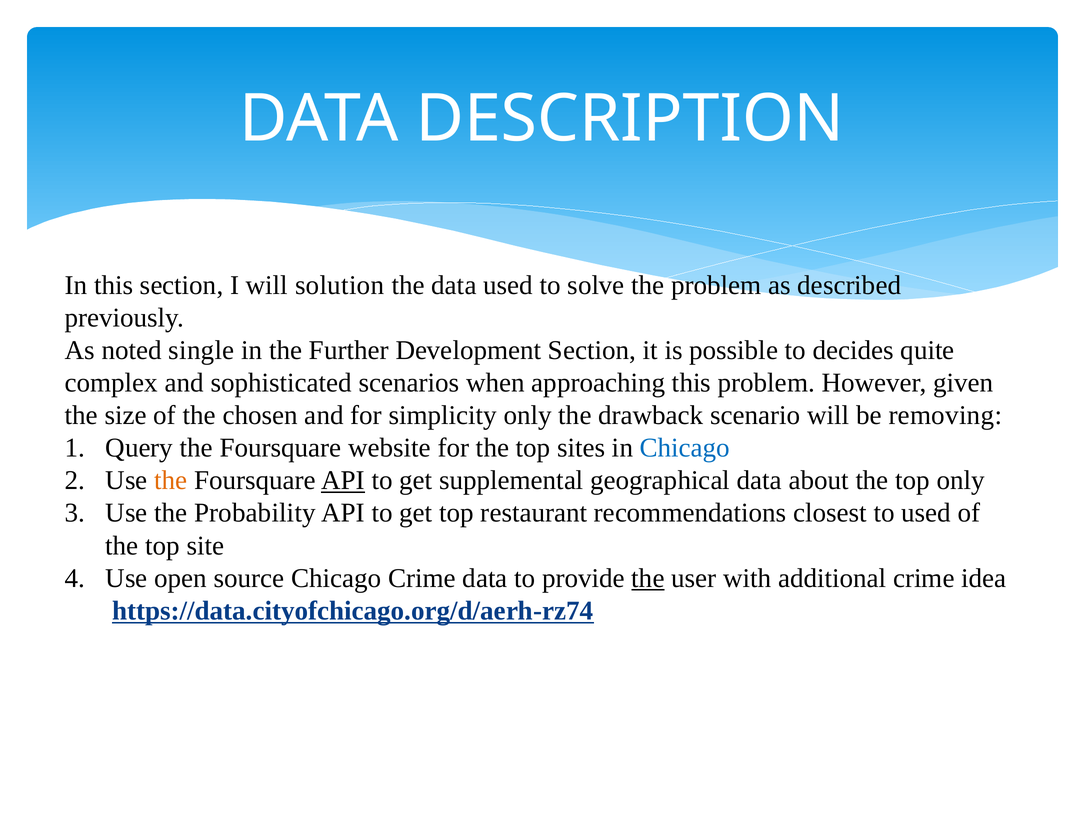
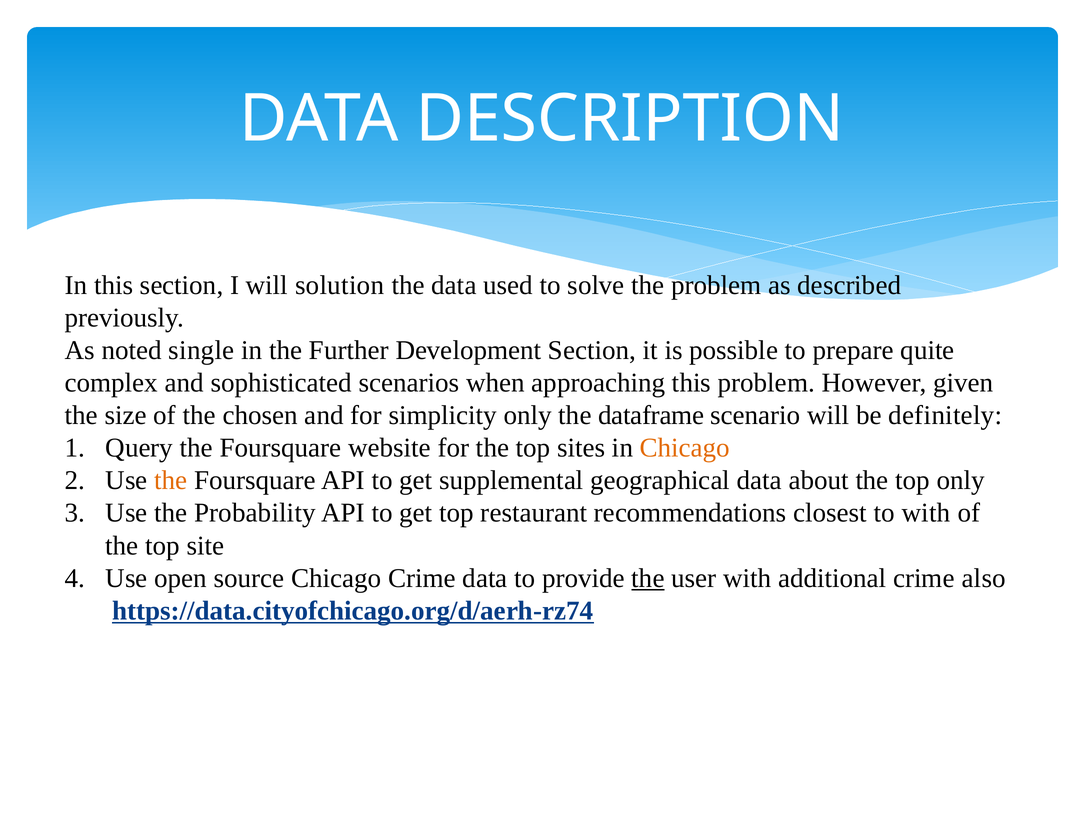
decides: decides -> prepare
drawback: drawback -> dataframe
removing: removing -> definitely
Chicago at (685, 448) colour: blue -> orange
API at (343, 481) underline: present -> none
to used: used -> with
idea: idea -> also
